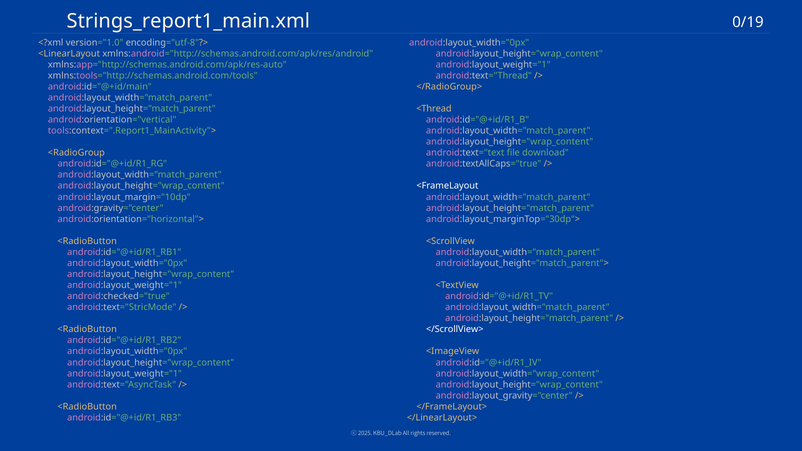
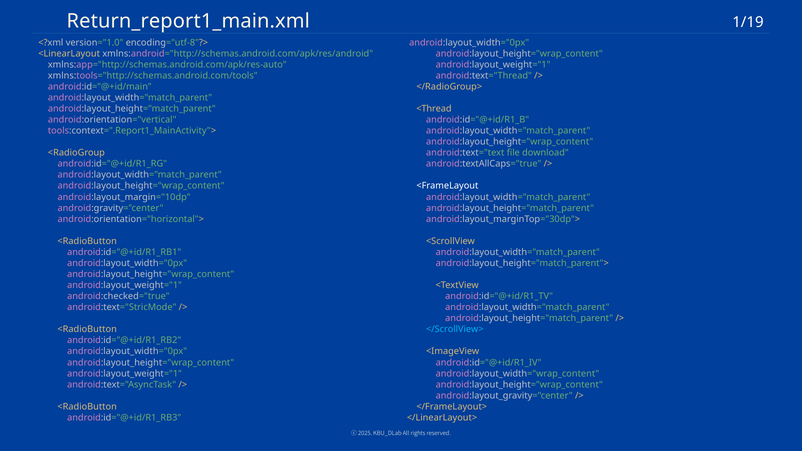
Strings_report1_main.xml: Strings_report1_main.xml -> Return_report1_main.xml
0/19: 0/19 -> 1/19
</ScrollView> colour: white -> light blue
